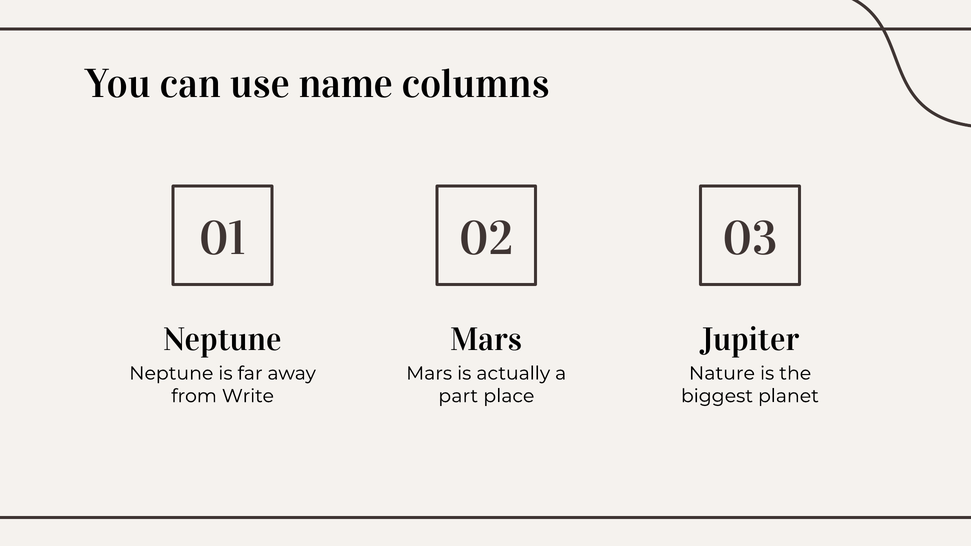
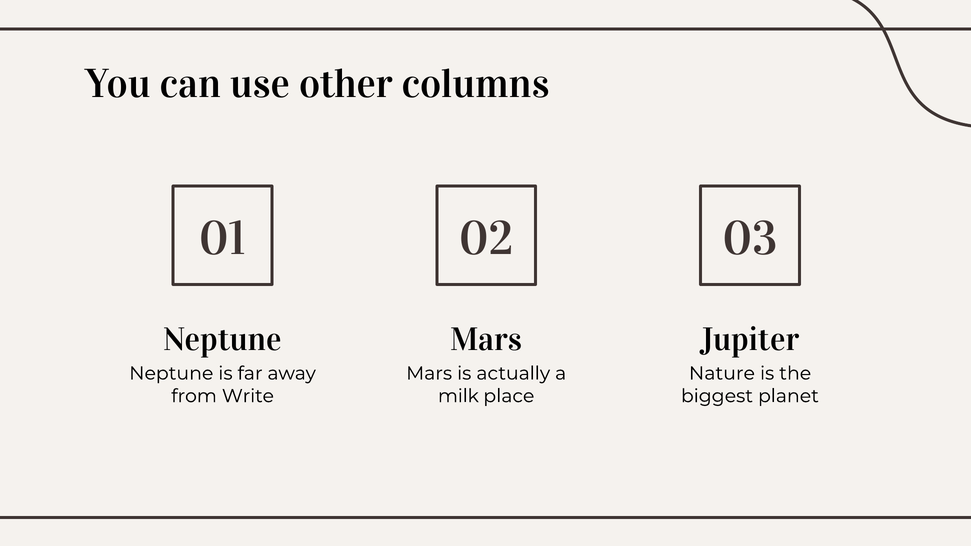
name: name -> other
part: part -> milk
